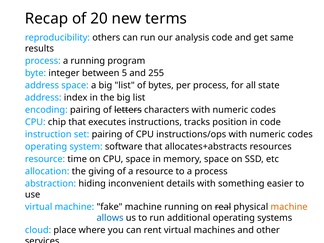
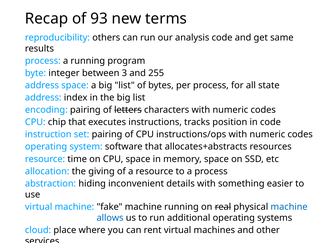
20: 20 -> 93
5: 5 -> 3
machine at (289, 207) colour: orange -> blue
